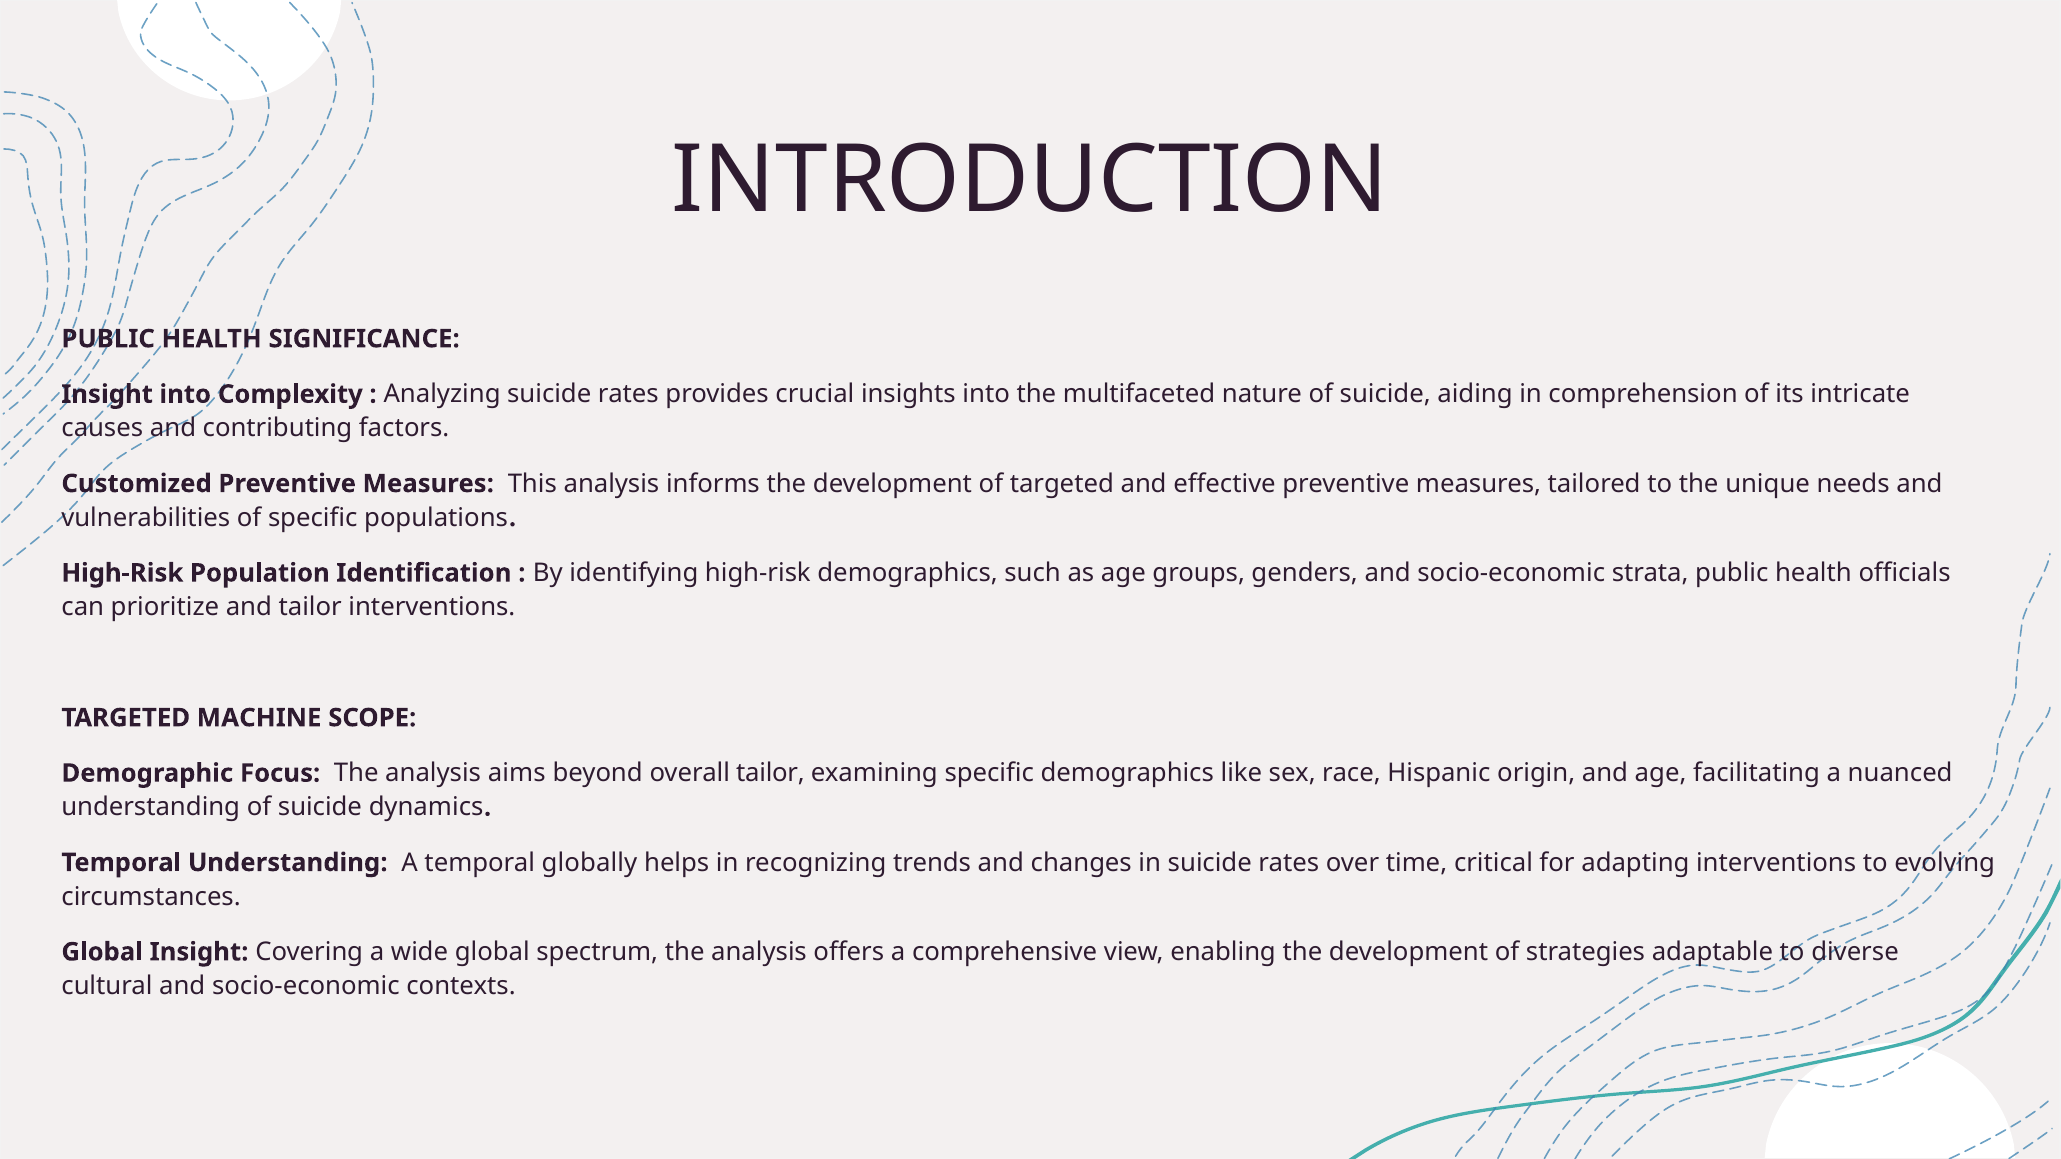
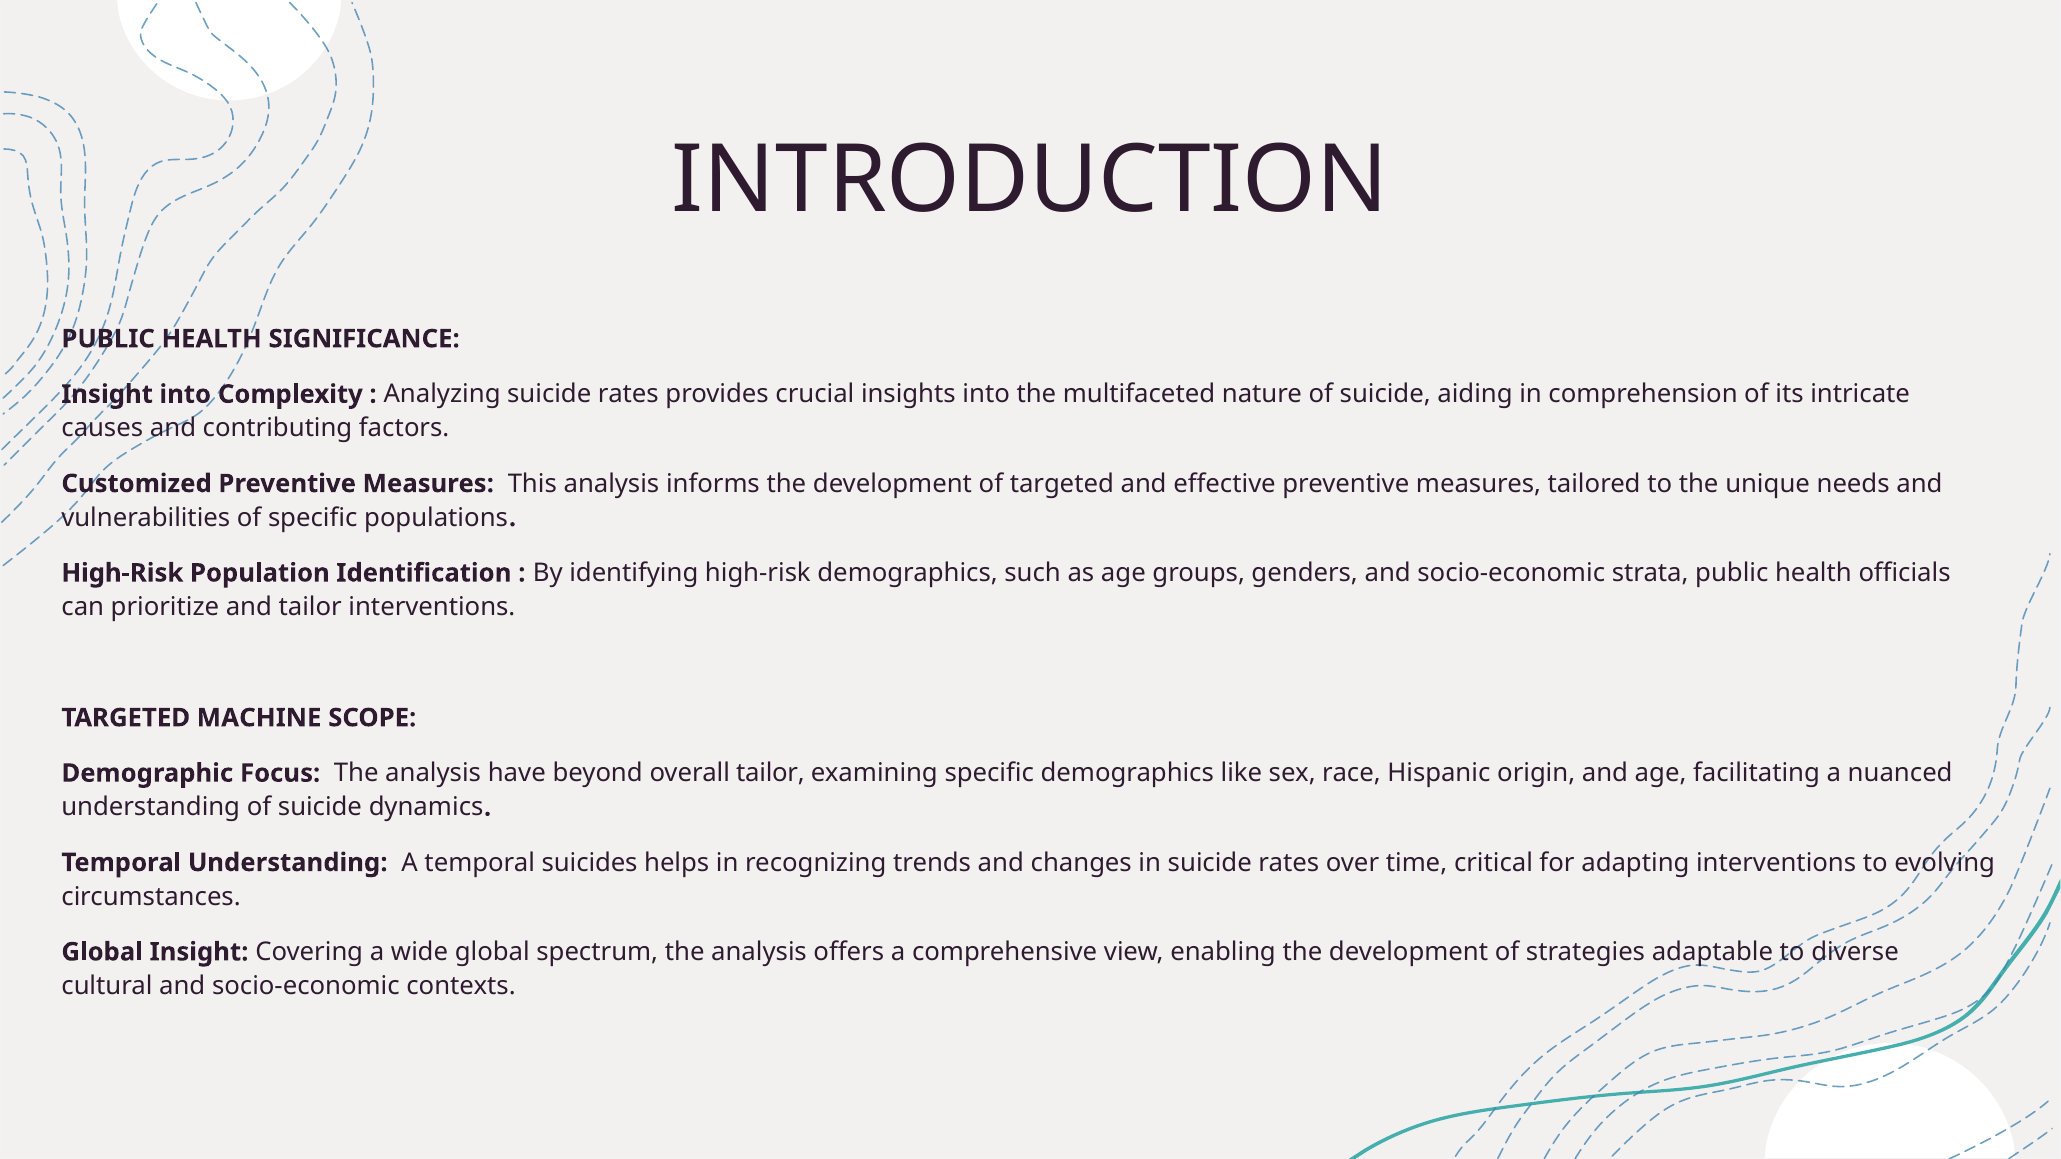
aims: aims -> have
globally: globally -> suicides
